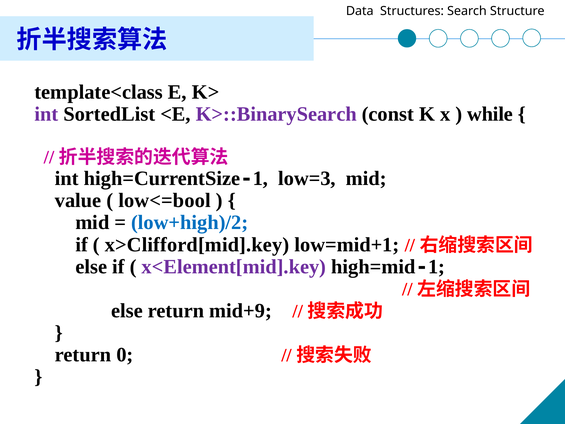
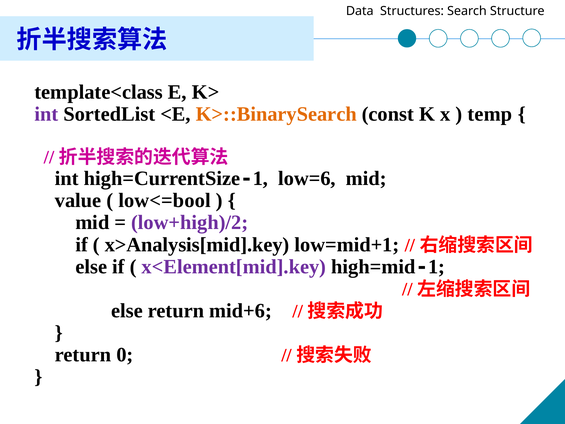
K>::BinarySearch colour: purple -> orange
while: while -> temp
low=3: low=3 -> low=6
low+high)/2 colour: blue -> purple
x>Clifford[mid].key: x>Clifford[mid].key -> x>Analysis[mid].key
mid+9: mid+9 -> mid+6
